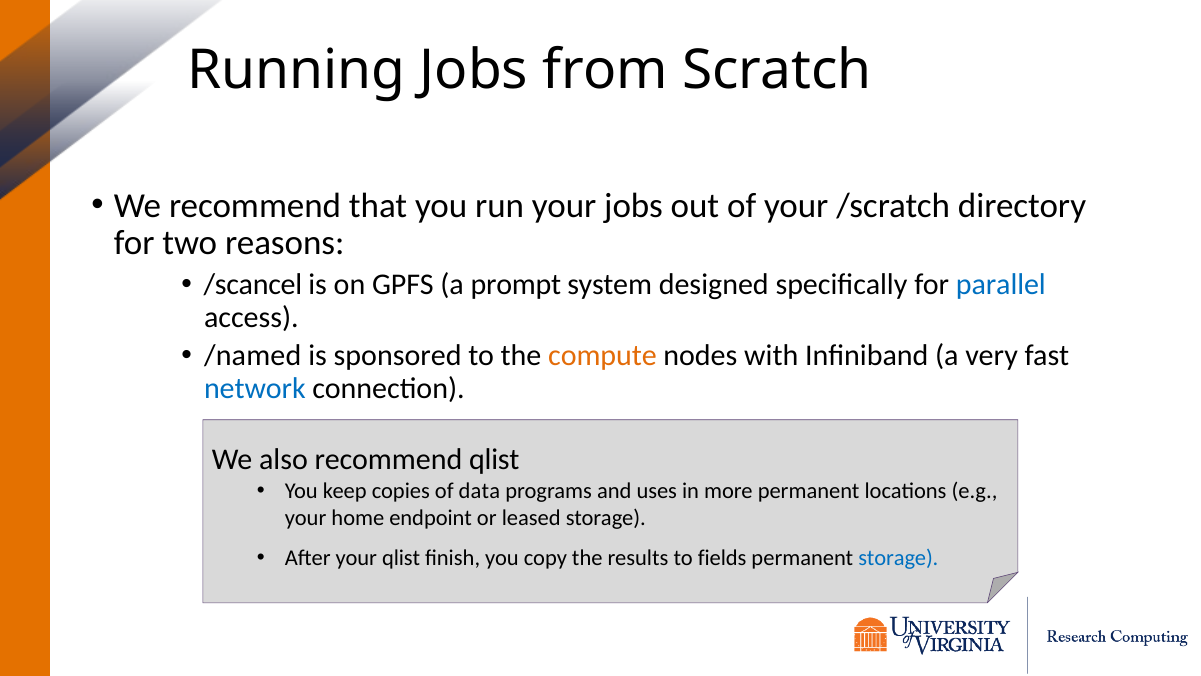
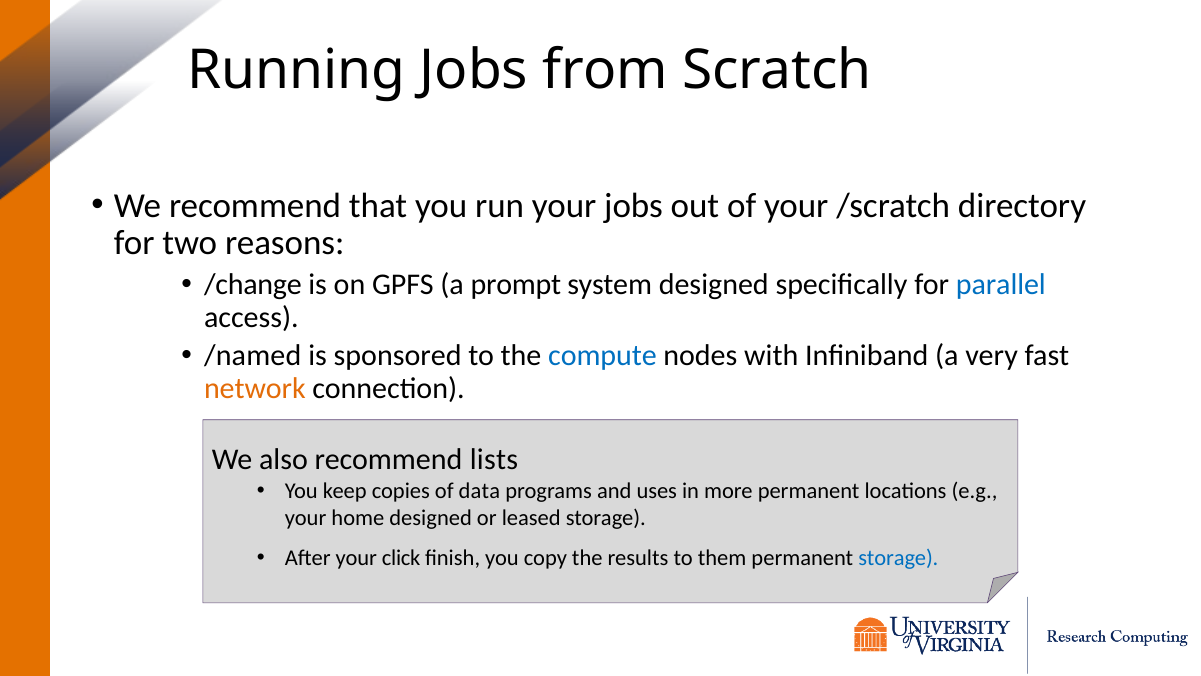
/scancel: /scancel -> /change
compute colour: orange -> blue
network colour: blue -> orange
recommend qlist: qlist -> lists
home endpoint: endpoint -> designed
your qlist: qlist -> click
fields: fields -> them
